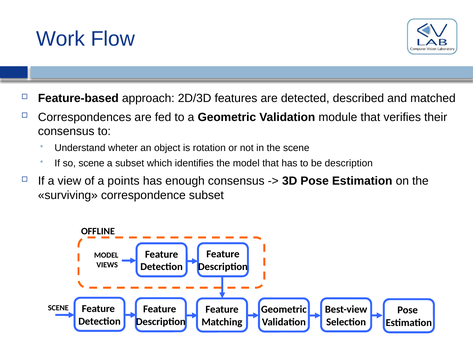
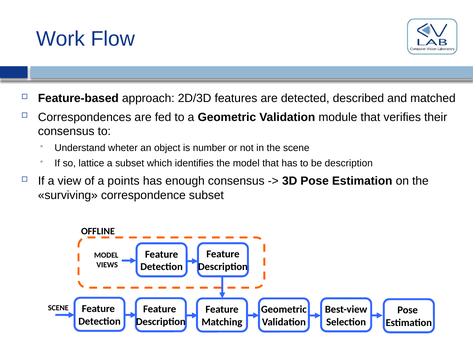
rotation: rotation -> number
so scene: scene -> lattice
